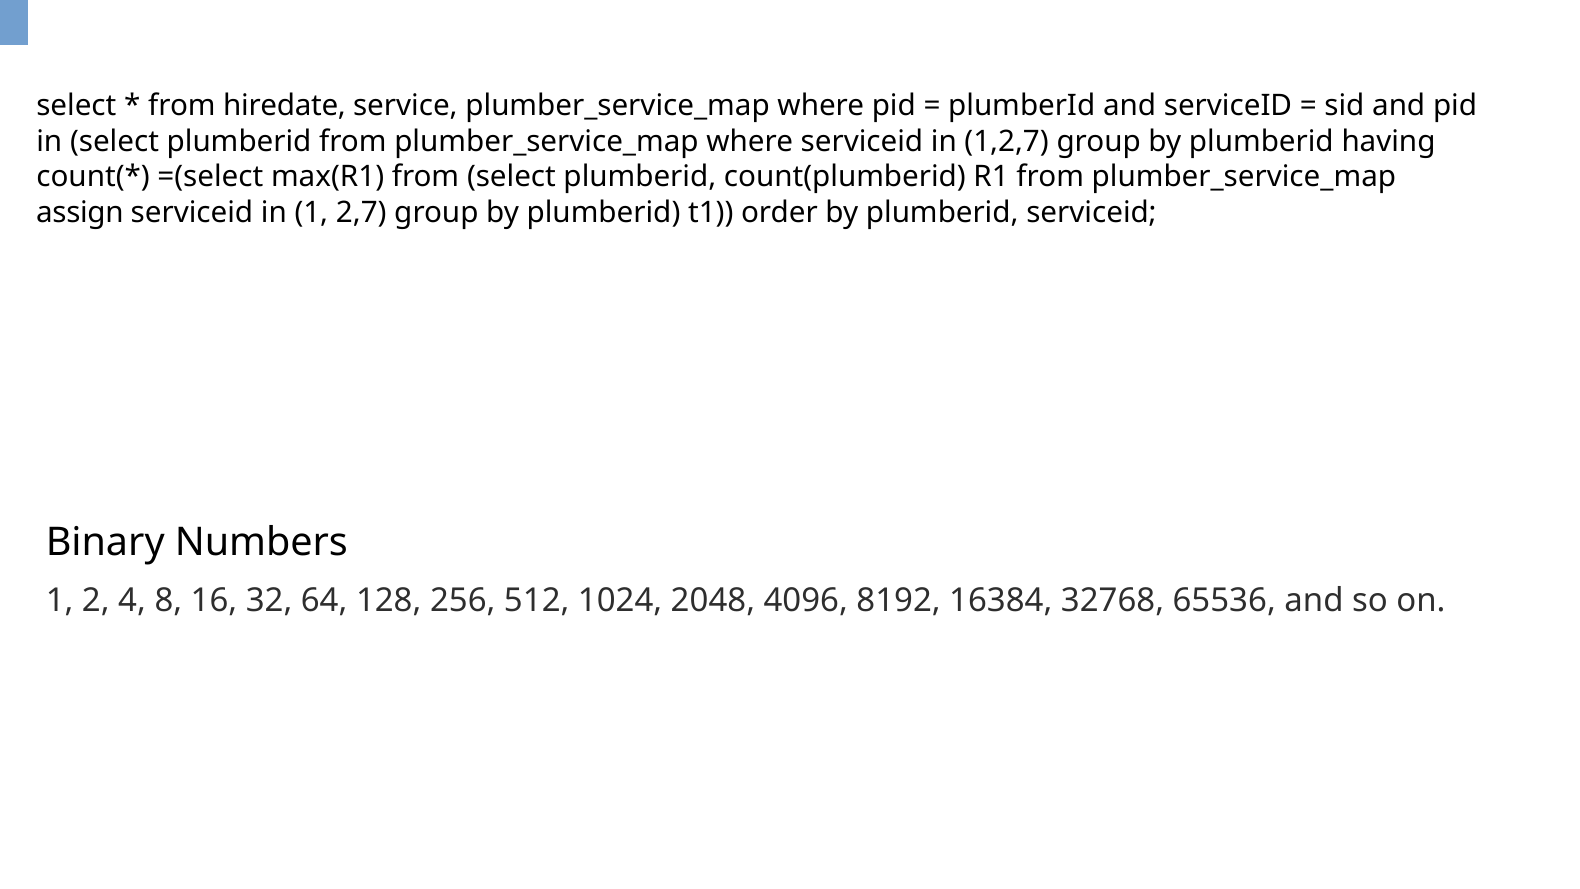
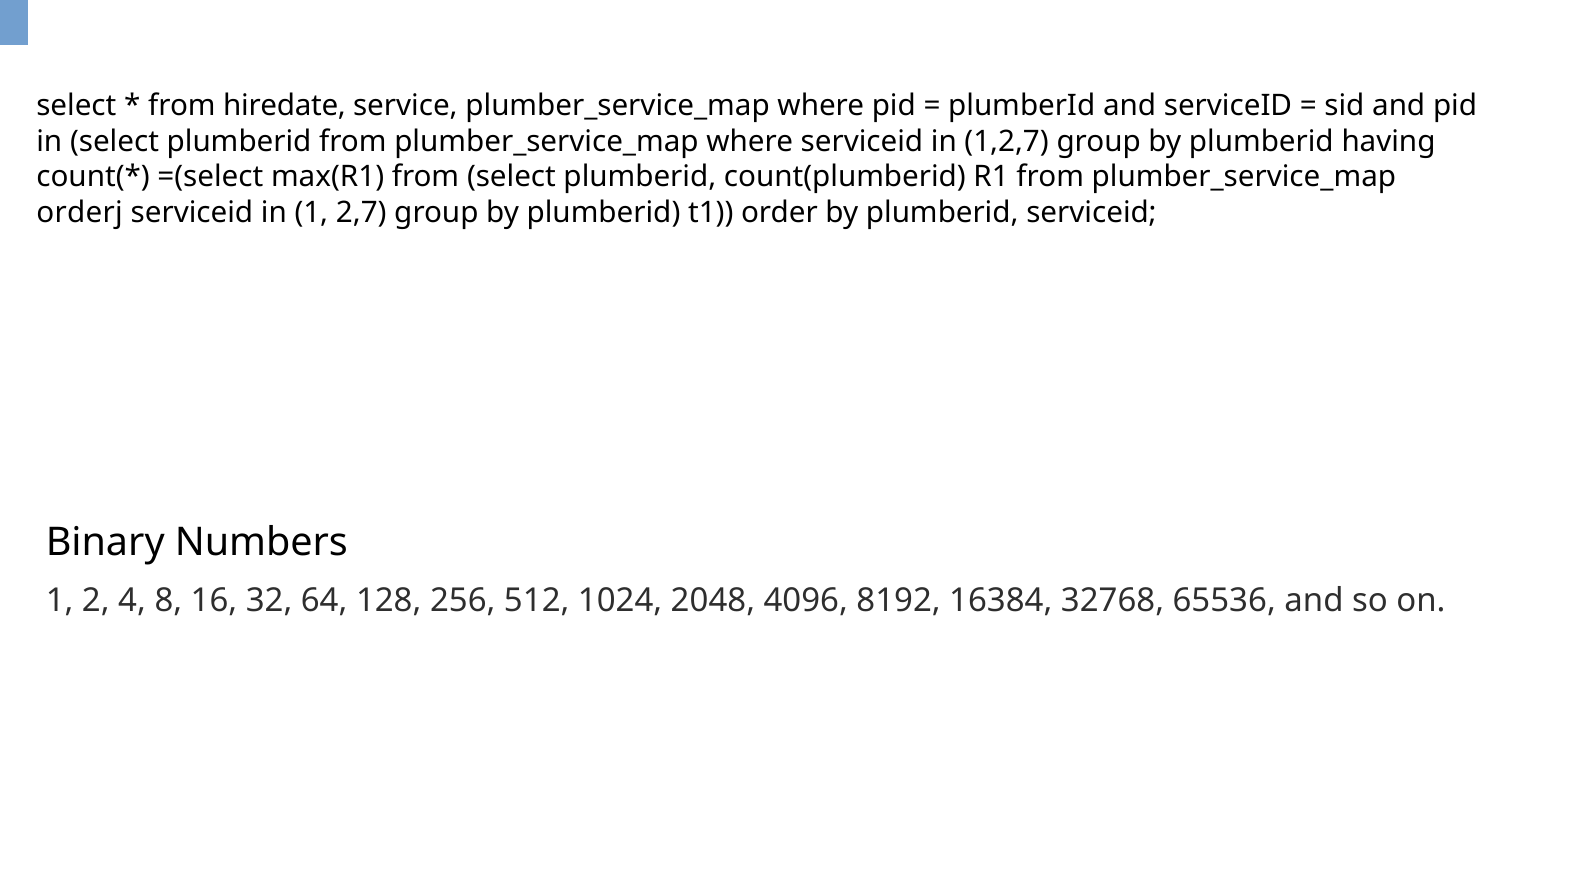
assign: assign -> orderj
